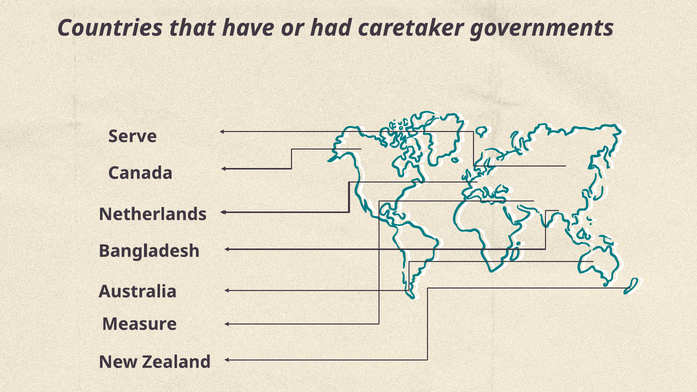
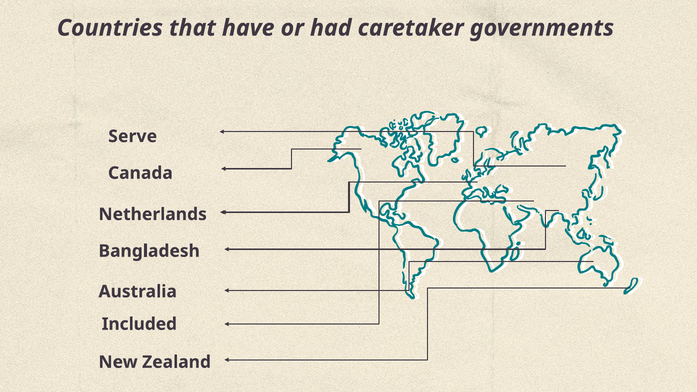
Measure: Measure -> Included
